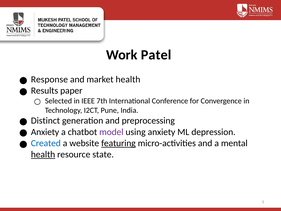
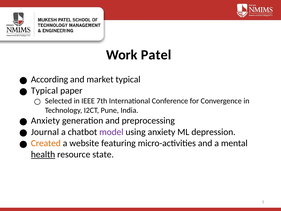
Response: Response -> According
market health: health -> typical
Results at (45, 91): Results -> Typical
Distinct at (45, 121): Distinct -> Anxiety
Anxiety at (45, 132): Anxiety -> Journal
Created colour: blue -> orange
featuring underline: present -> none
